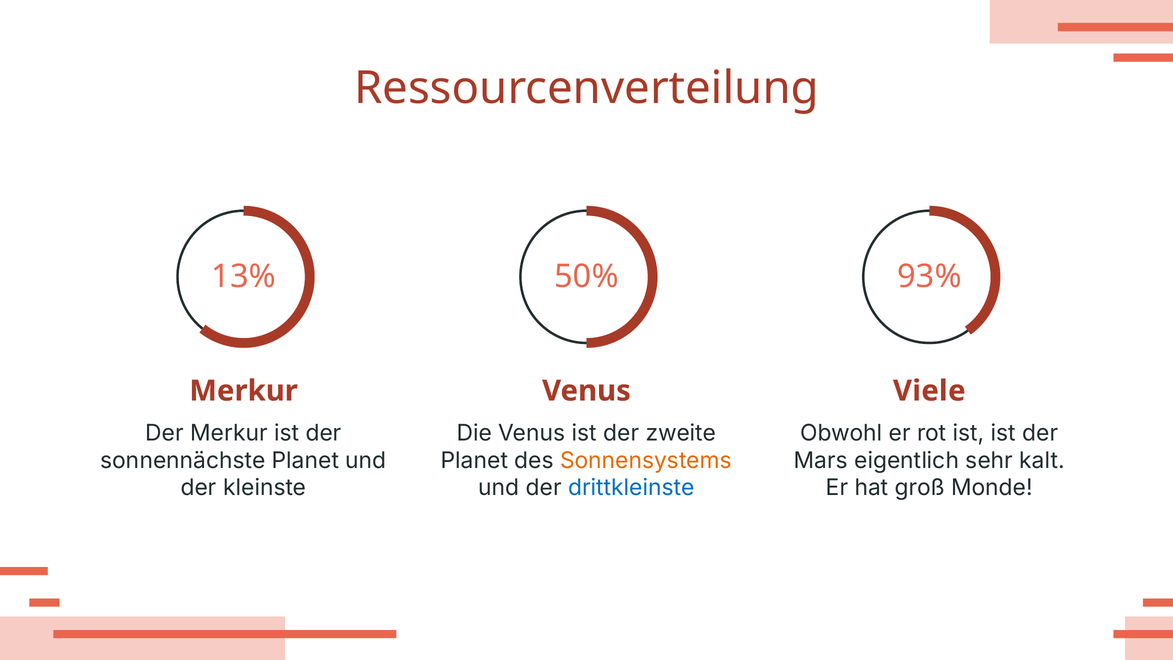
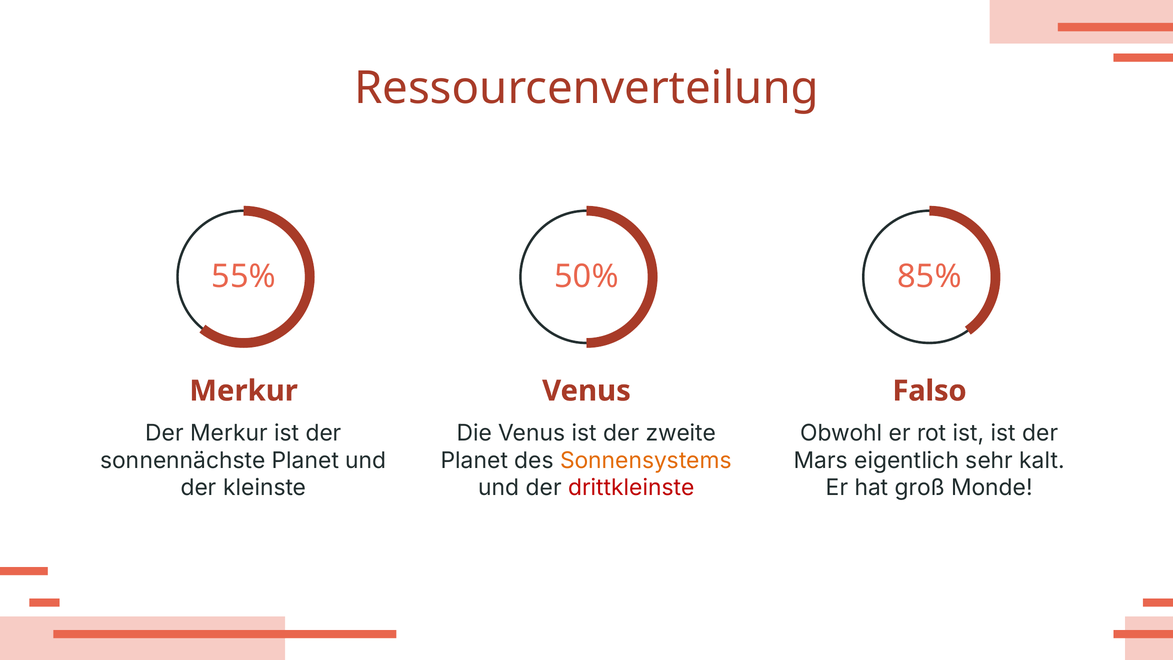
13%: 13% -> 55%
93%: 93% -> 85%
Viele: Viele -> Falso
drittkleinste colour: blue -> red
